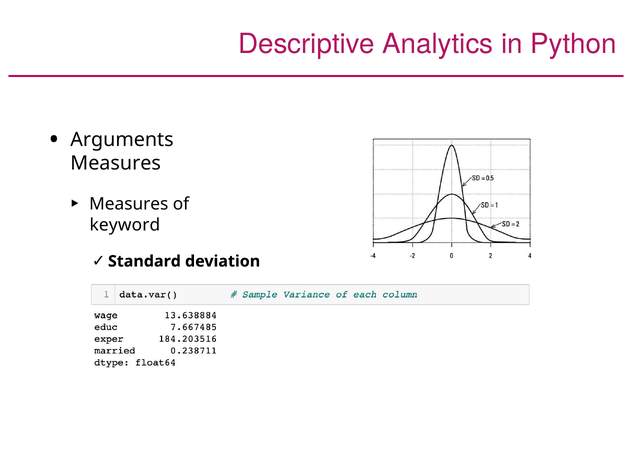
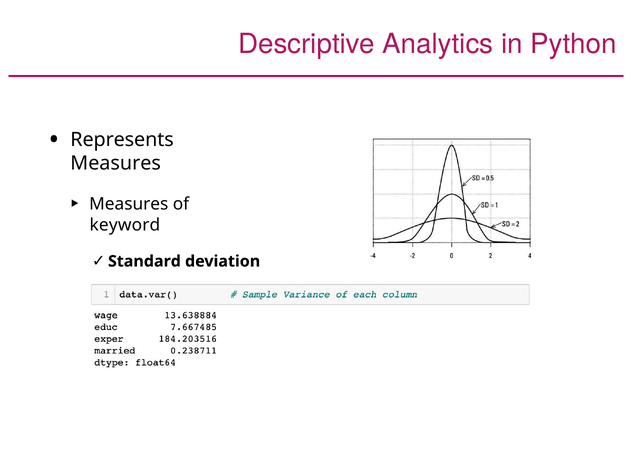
Arguments: Arguments -> Represents
